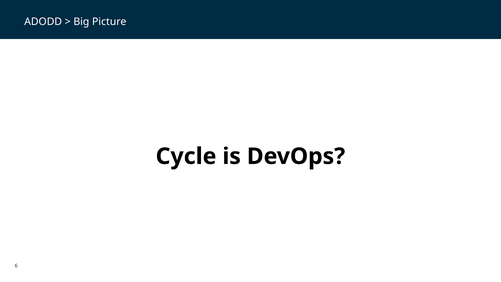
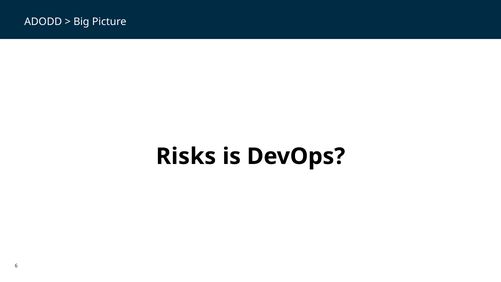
Cycle: Cycle -> Risks
